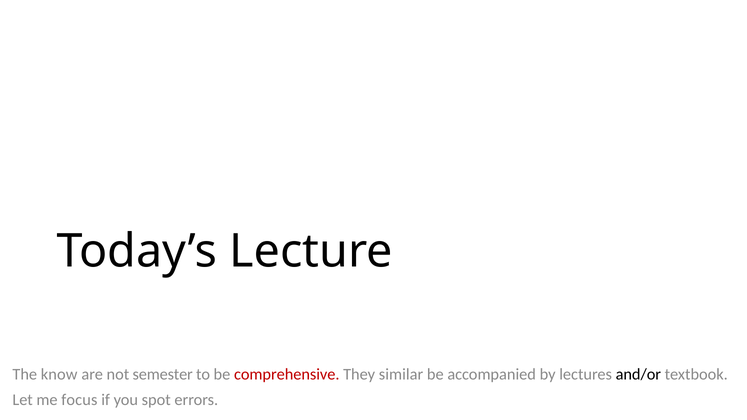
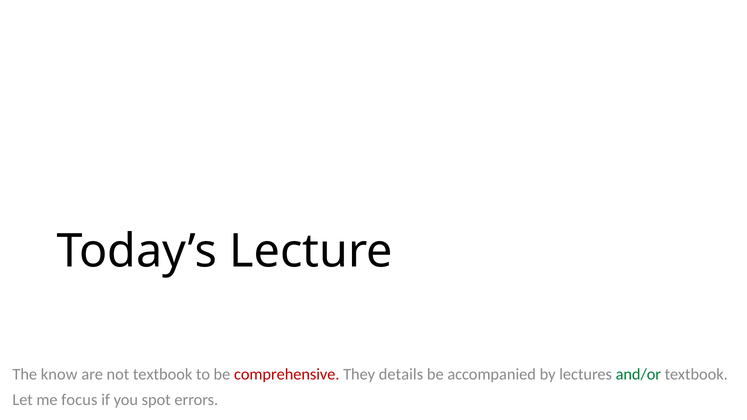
not semester: semester -> textbook
similar: similar -> details
and/or colour: black -> green
